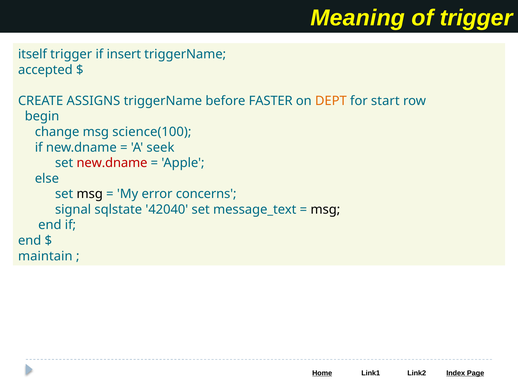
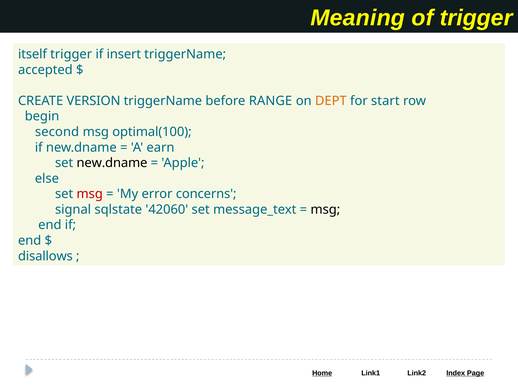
ASSIGNS: ASSIGNS -> VERSION
FASTER: FASTER -> RANGE
change: change -> second
science(100: science(100 -> optimal(100
seek: seek -> earn
new.dname at (112, 163) colour: red -> black
msg at (90, 194) colour: black -> red
42040: 42040 -> 42060
maintain: maintain -> disallows
